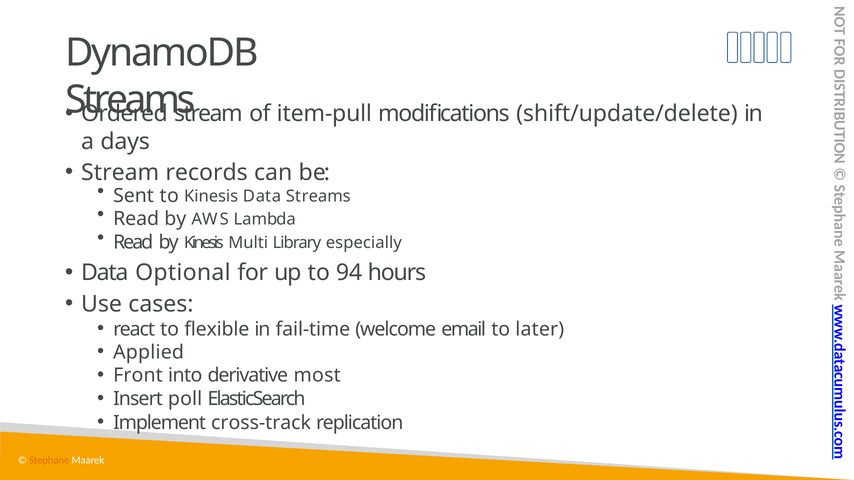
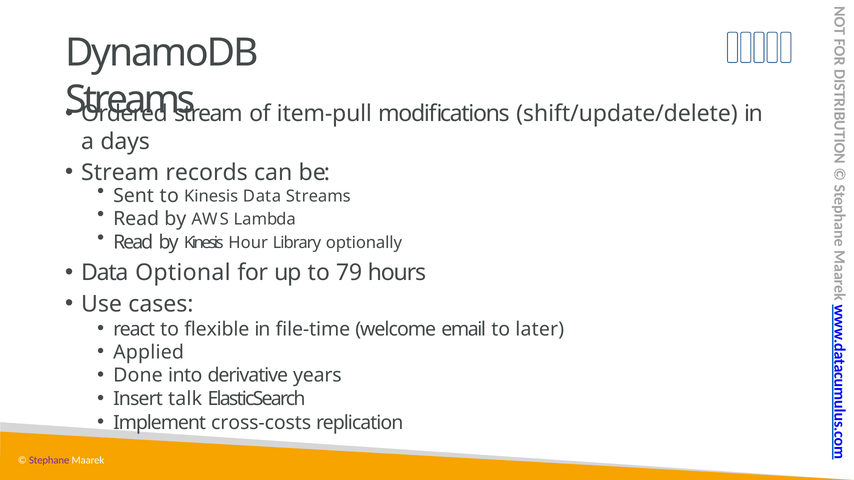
Multi: Multi -> Hour
especially: especially -> optionally
94: 94 -> 79
fail-time: fail-time -> file-time
Front: Front -> Done
most: most -> years
poll: poll -> talk
cross-track: cross-track -> cross-costs
Stephane colour: orange -> purple
